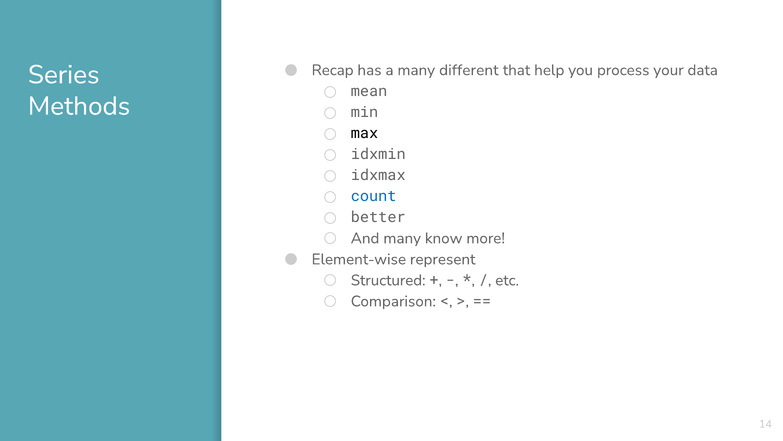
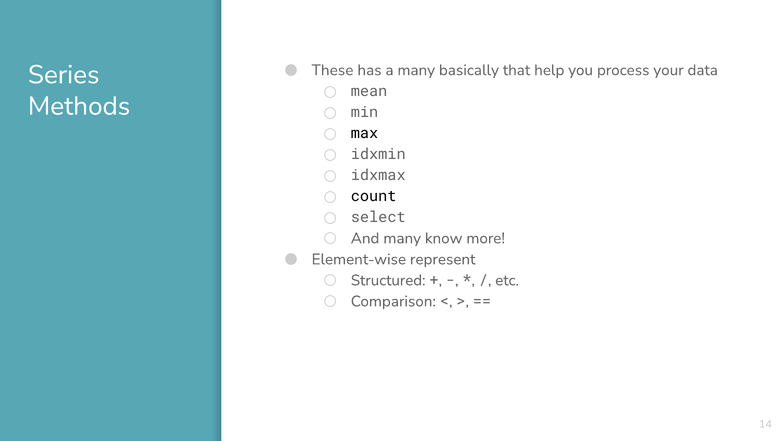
Recap: Recap -> These
different: different -> basically
count colour: blue -> black
better: better -> select
